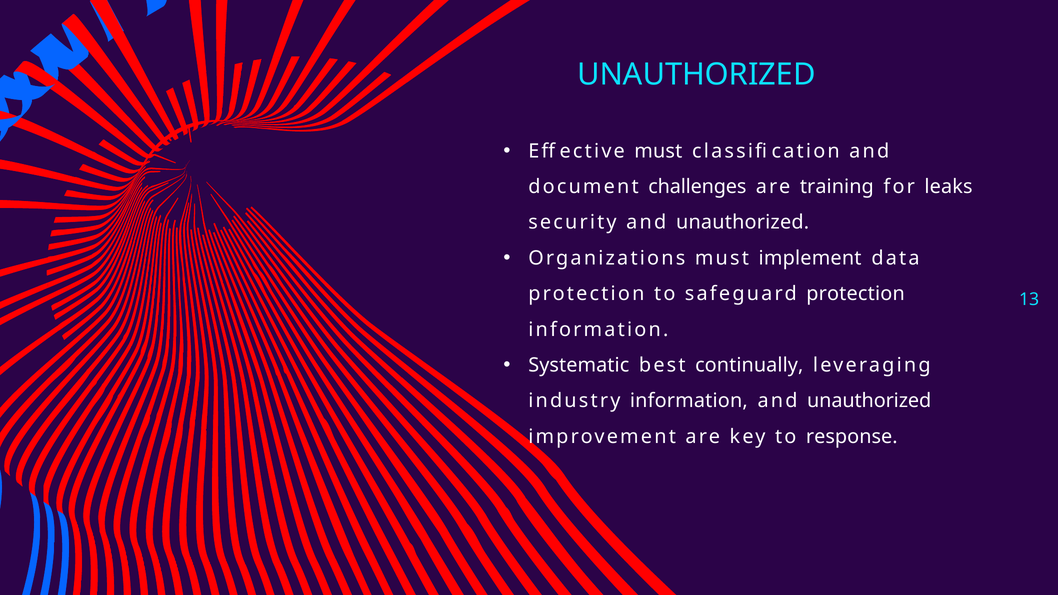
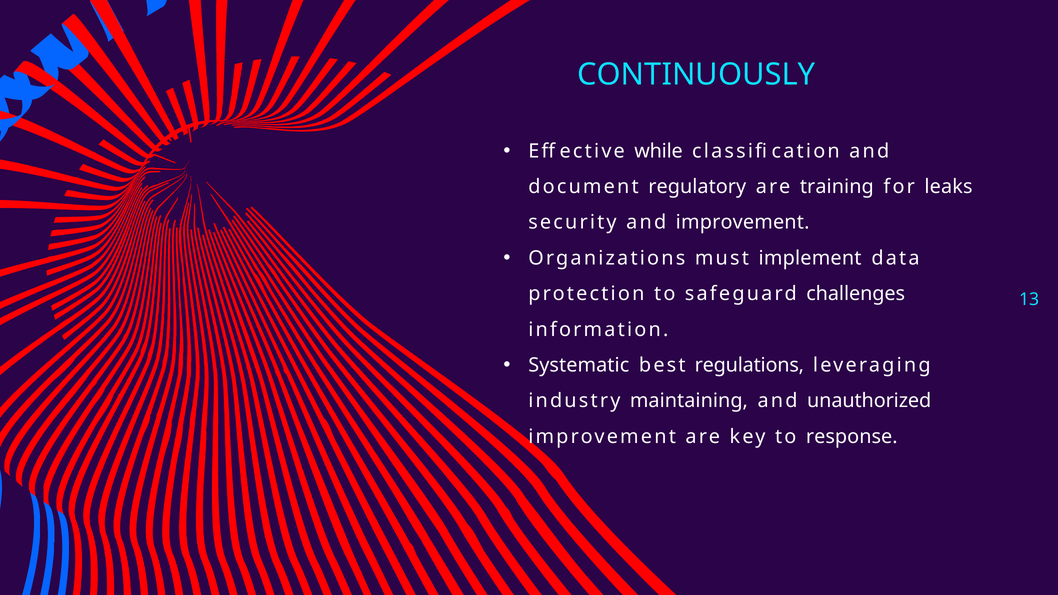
UNAUTHORIZED at (696, 74): UNAUTHORIZED -> CONTINUOUSLY
Effective must: must -> while
challenges: challenges -> regulatory
security and unauthorized: unauthorized -> improvement
safeguard protection: protection -> challenges
continually: continually -> regulations
industry information: information -> maintaining
